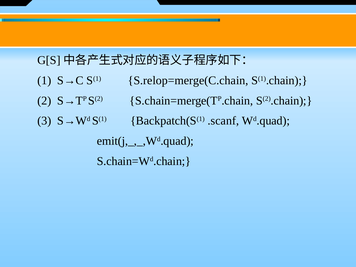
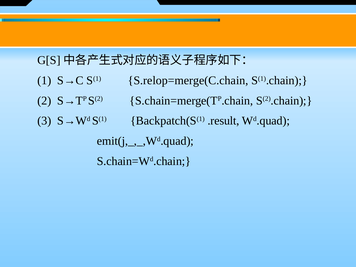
.scanf: .scanf -> .result
